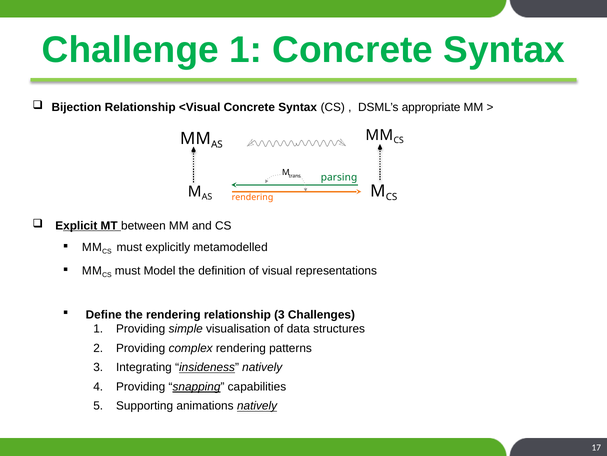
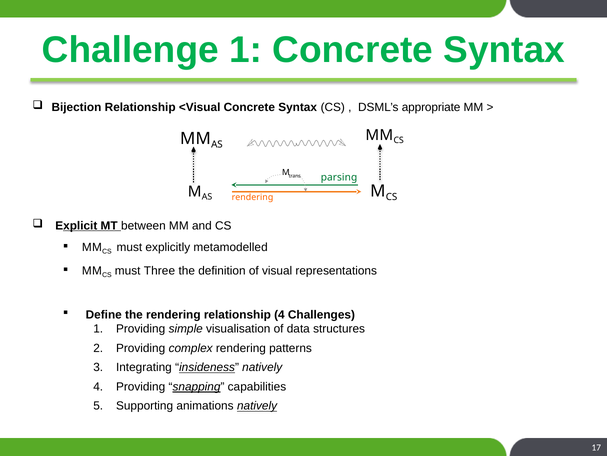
Model: Model -> Three
relationship 3: 3 -> 4
